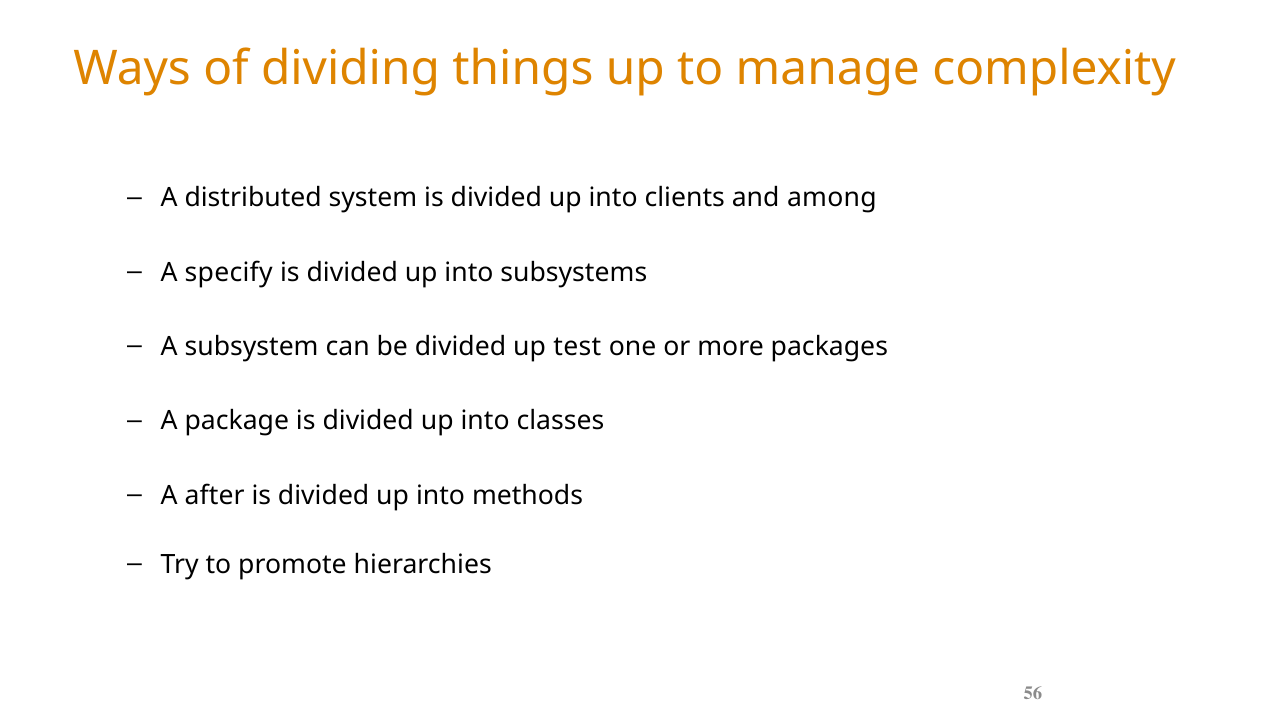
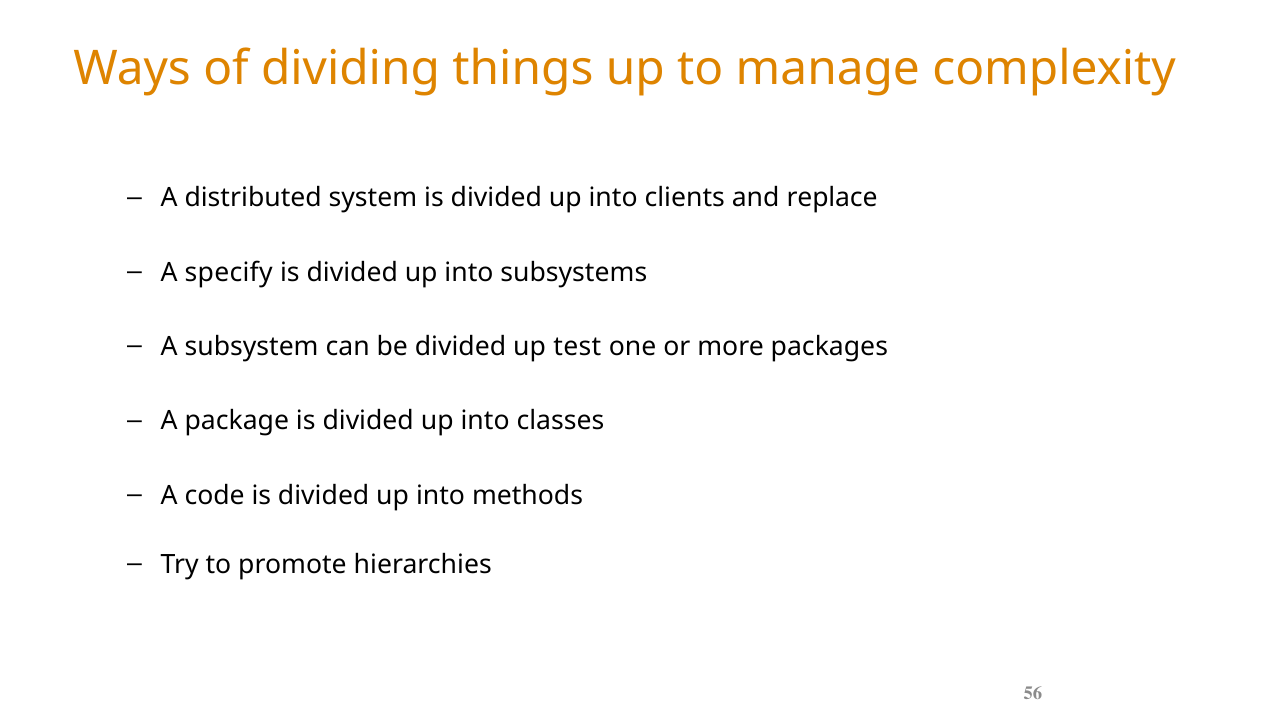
among: among -> replace
after: after -> code
